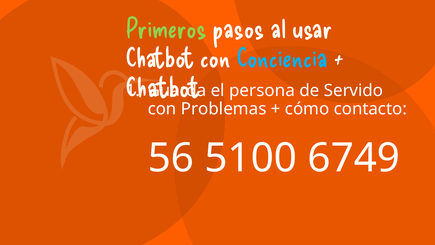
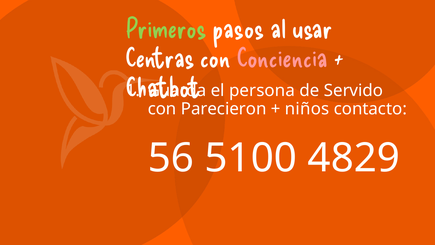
Chatbot at (160, 59): Chatbot -> Centras
Conciencia colour: light blue -> pink
Problemas: Problemas -> Parecieron
cómo: cómo -> niños
6749: 6749 -> 4829
